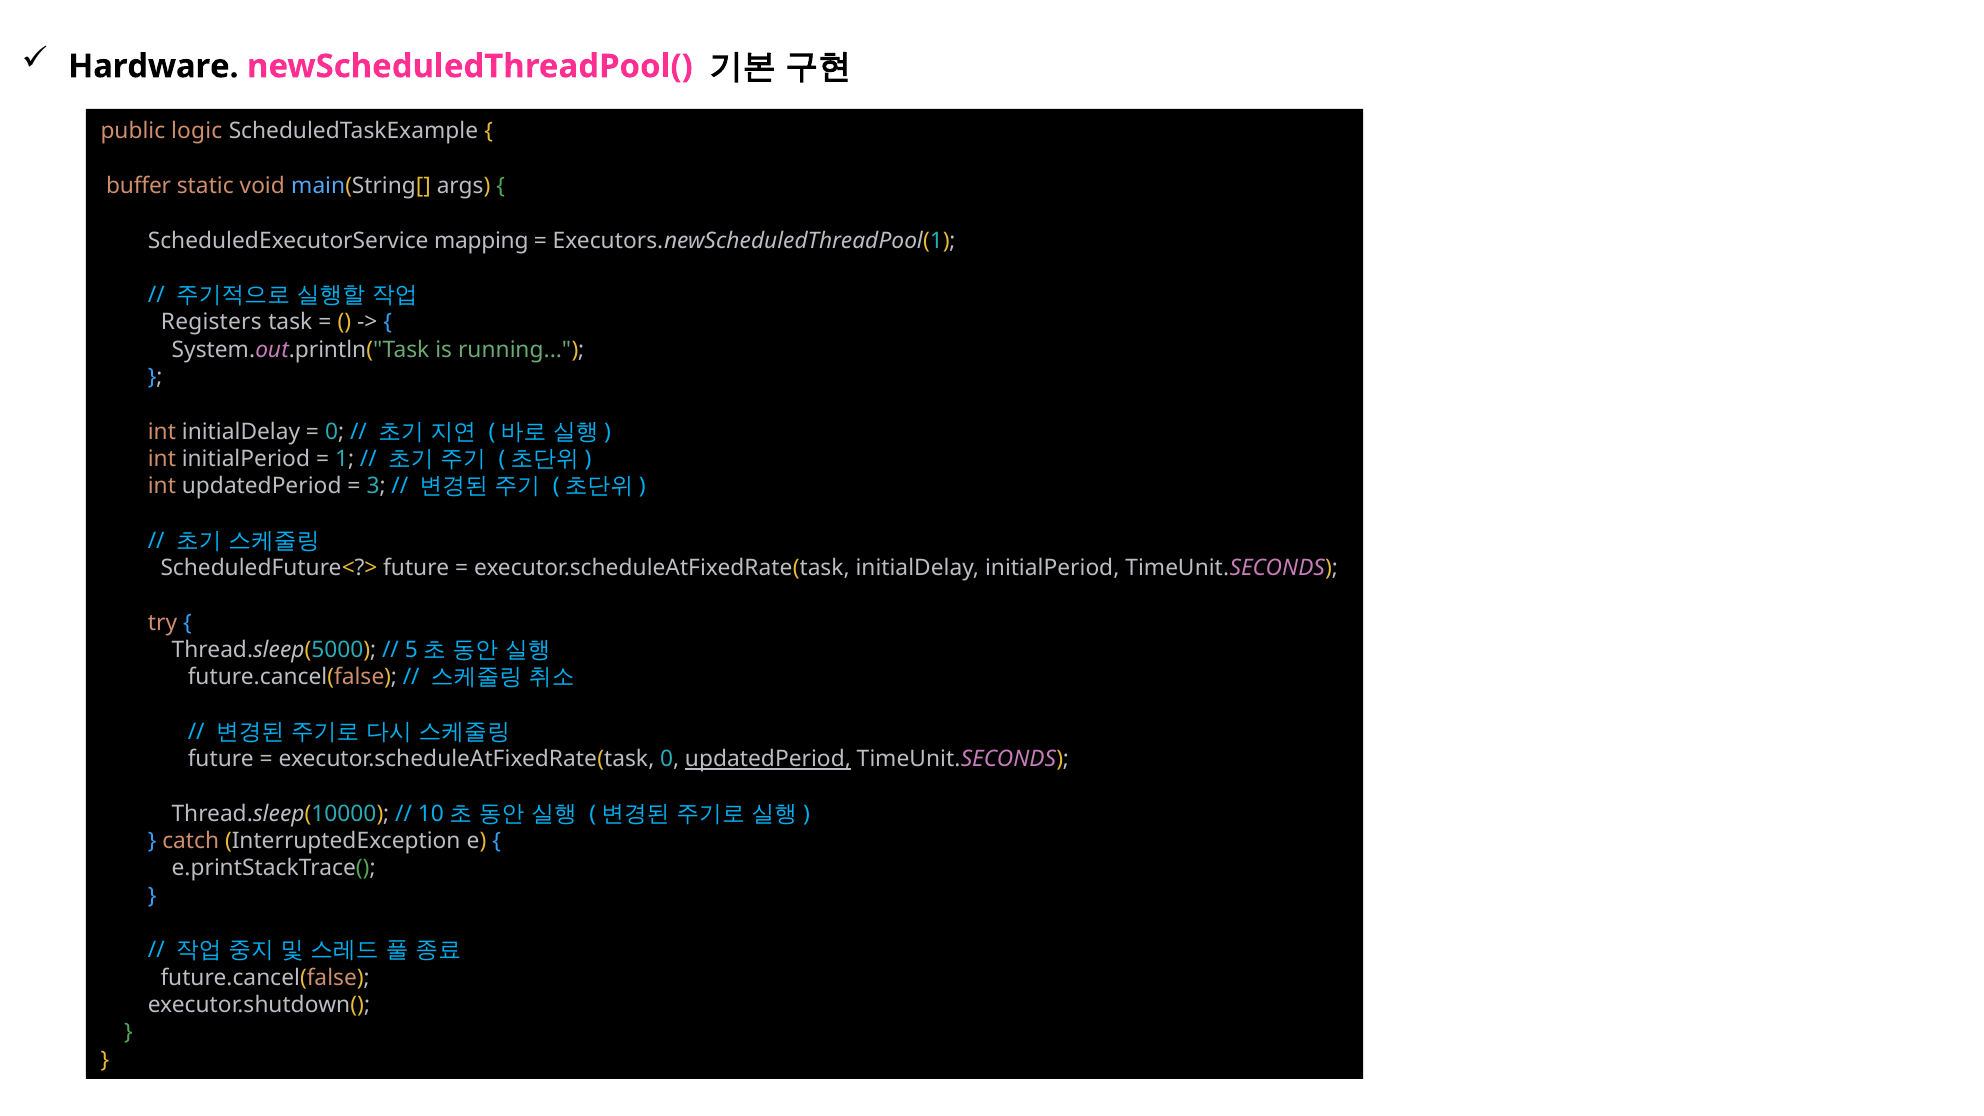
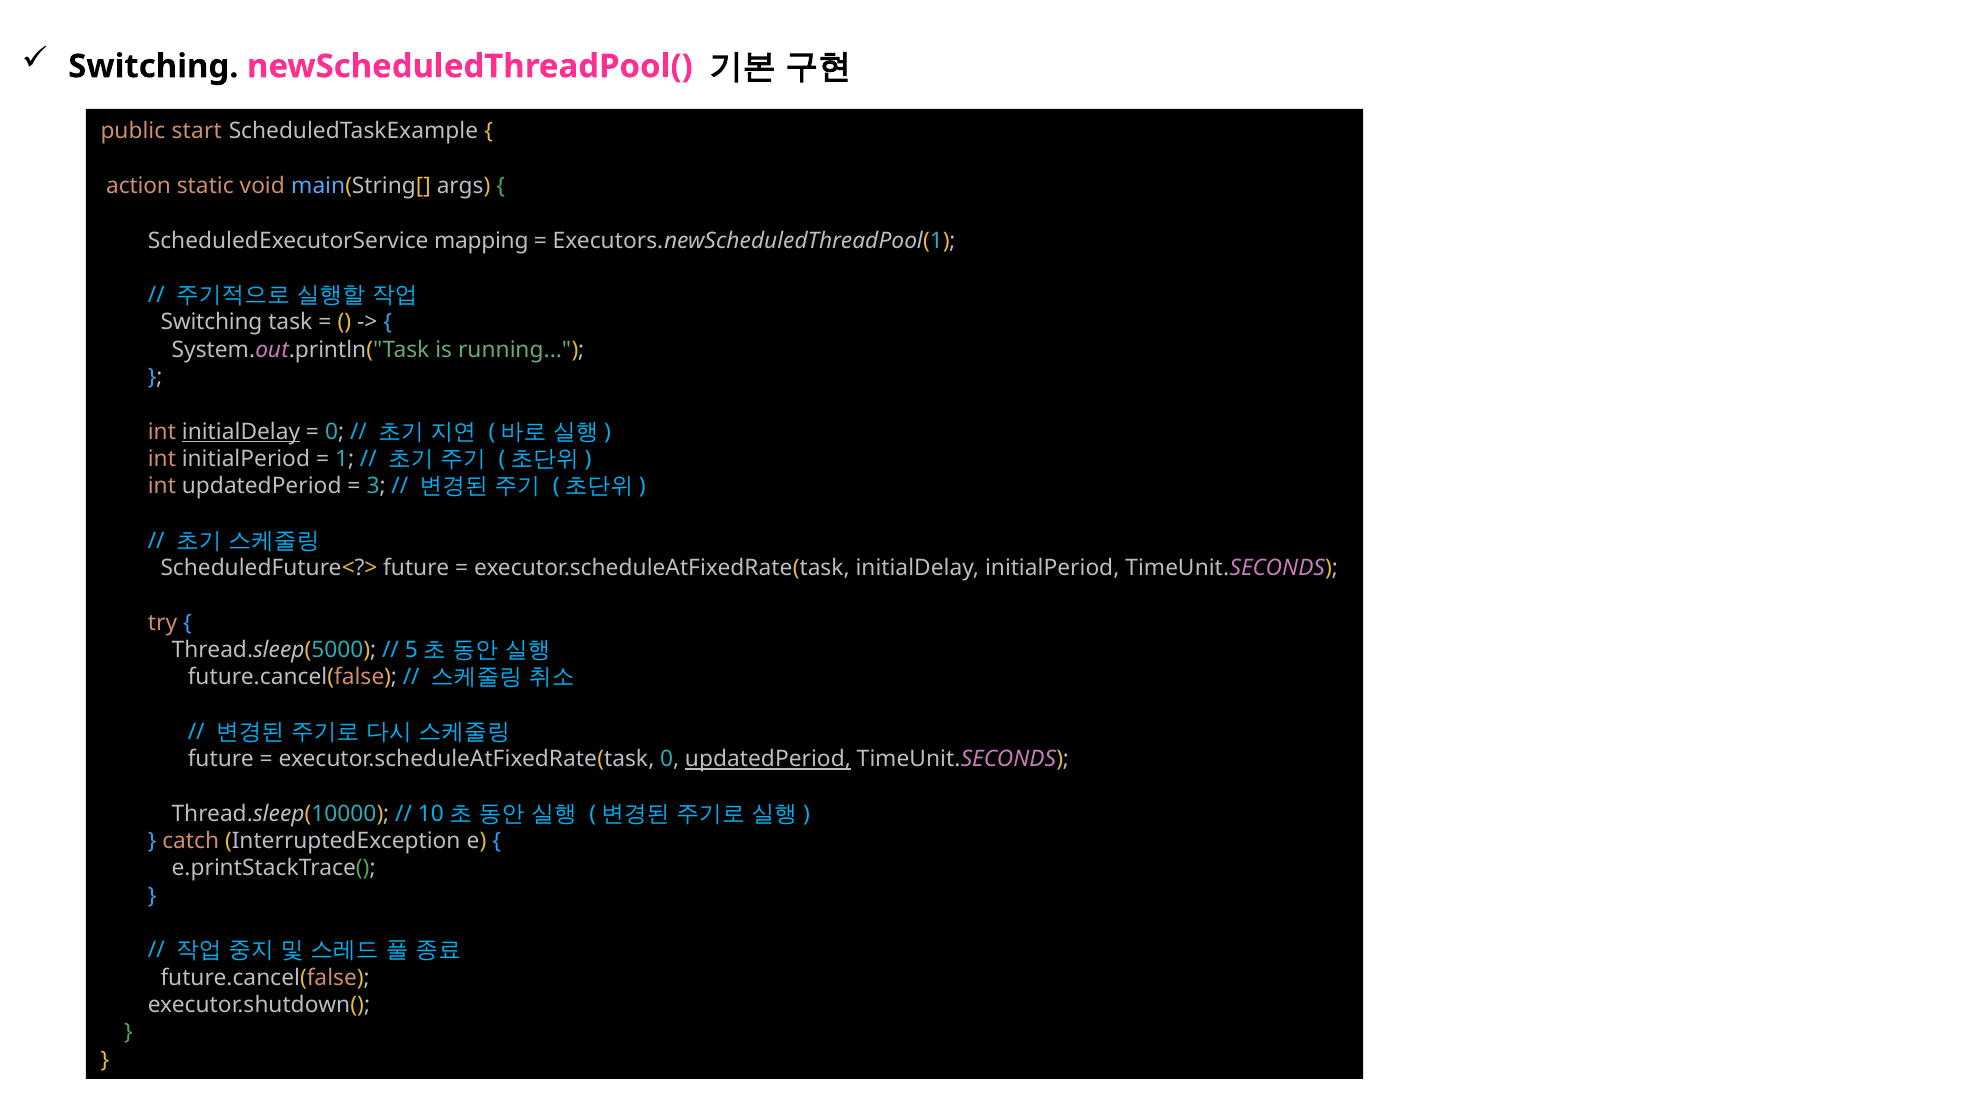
Hardware at (153, 66): Hardware -> Switching
logic: logic -> start
buffer: buffer -> action
Registers at (211, 322): Registers -> Switching
initialDelay at (241, 432) underline: none -> present
